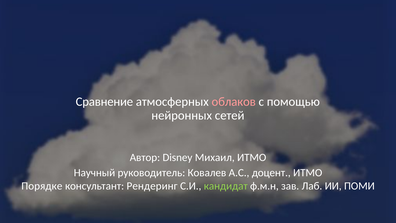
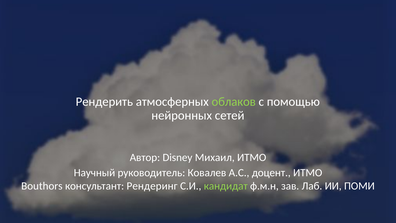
Сравнение: Сравнение -> Рендерить
облаков colour: pink -> light green
Порядке: Порядке -> Bouthors
